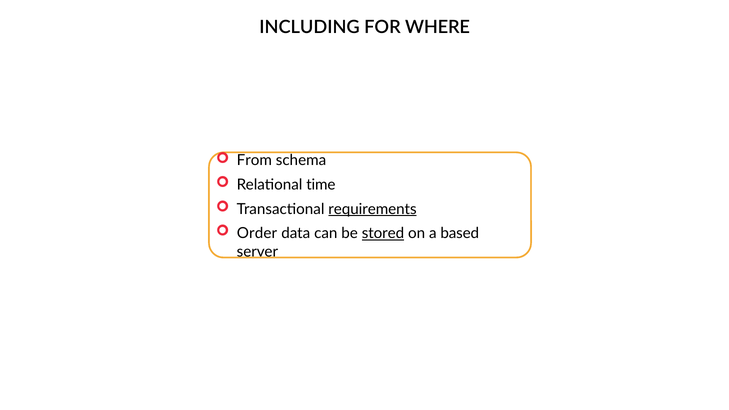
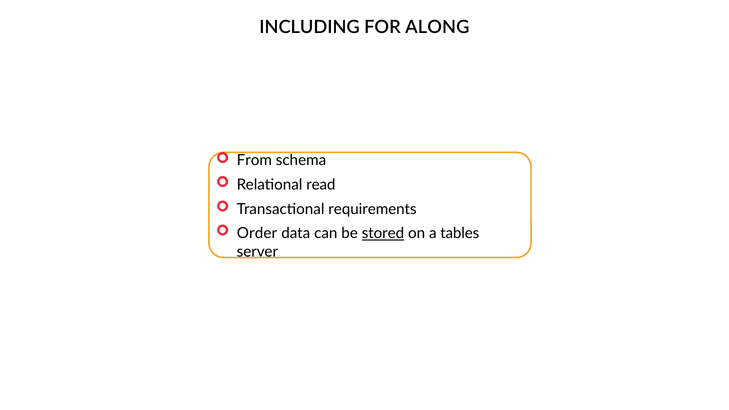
WHERE: WHERE -> ALONG
time: time -> read
requirements underline: present -> none
based: based -> tables
